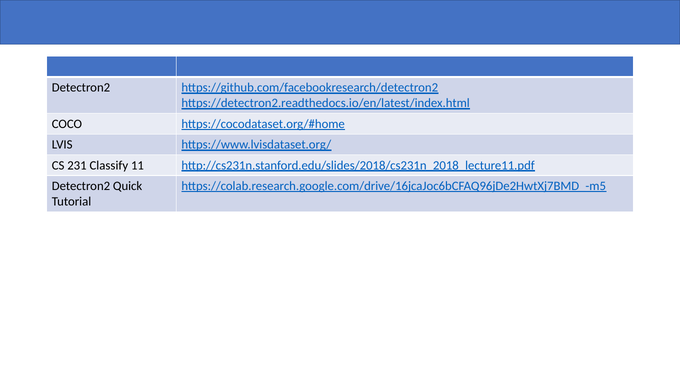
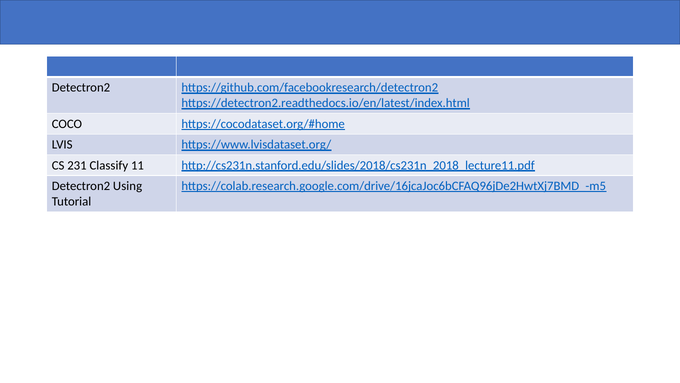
Quick: Quick -> Using
